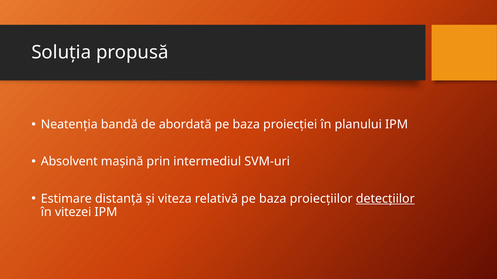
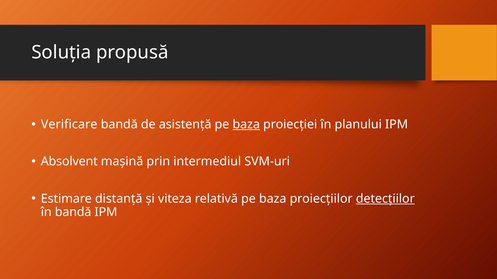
Neatenția: Neatenția -> Verificare
abordată: abordată -> asistență
baza at (246, 125) underline: none -> present
în vitezei: vitezei -> bandă
